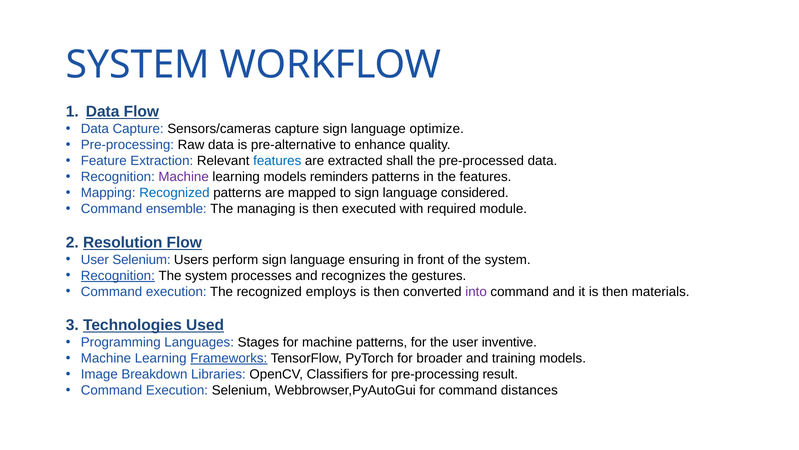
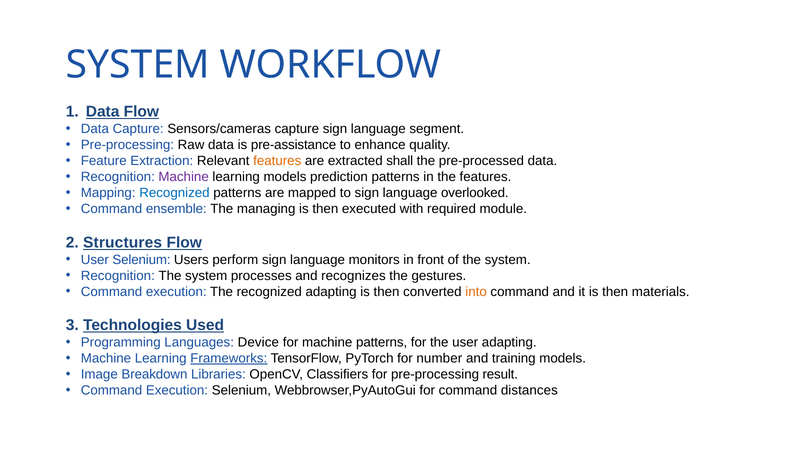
optimize: optimize -> segment
pre-alternative: pre-alternative -> pre-assistance
features at (277, 161) colour: blue -> orange
reminders: reminders -> prediction
considered: considered -> overlooked
Resolution: Resolution -> Structures
ensuring: ensuring -> monitors
Recognition at (118, 275) underline: present -> none
recognized employs: employs -> adapting
into colour: purple -> orange
Stages: Stages -> Device
user inventive: inventive -> adapting
broader: broader -> number
